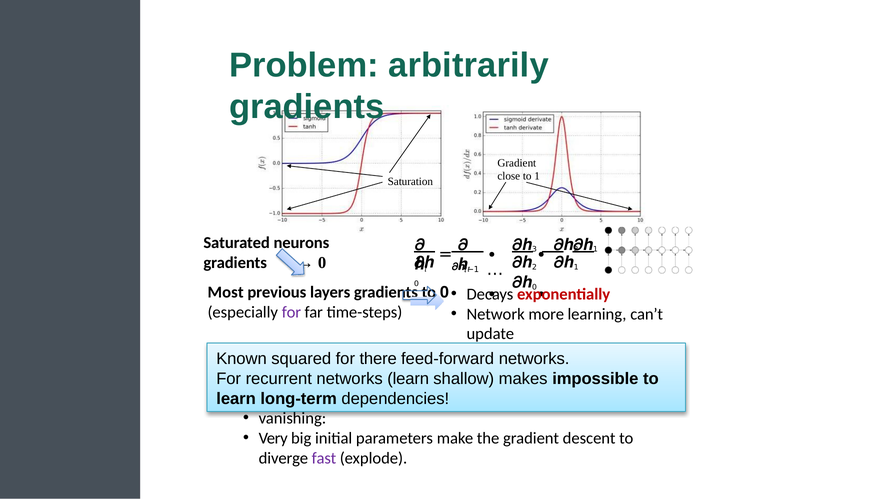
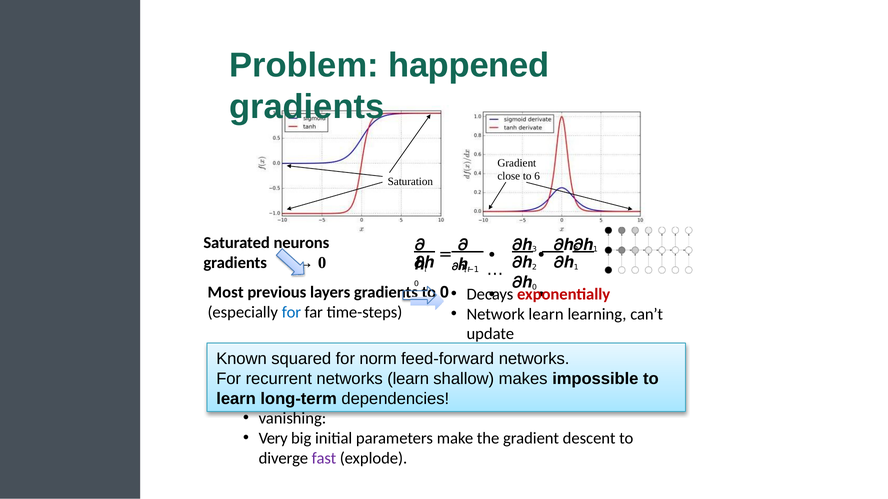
arbitrarily: arbitrarily -> happened
to 1: 1 -> 6
Network more: more -> learn
for at (291, 313) colour: purple -> blue
there: there -> norm
